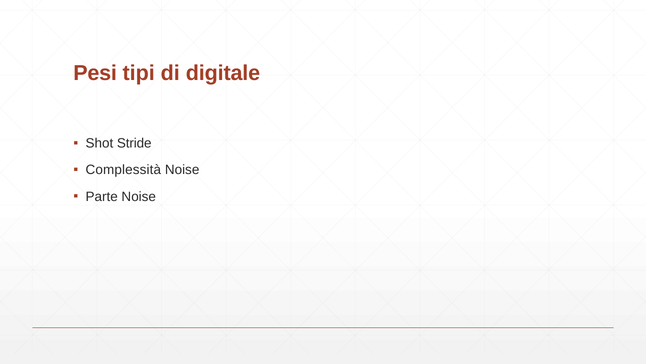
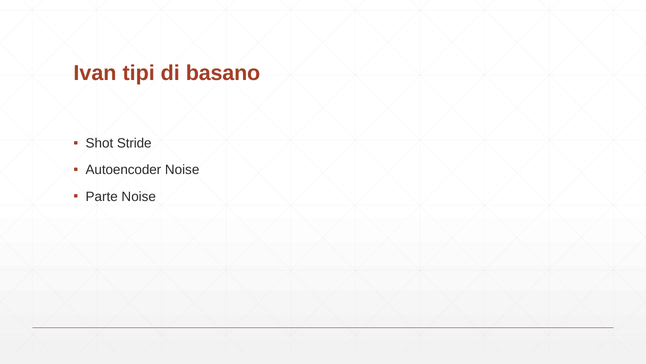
Pesi: Pesi -> Ivan
digitale: digitale -> basano
Complessità: Complessità -> Autoencoder
